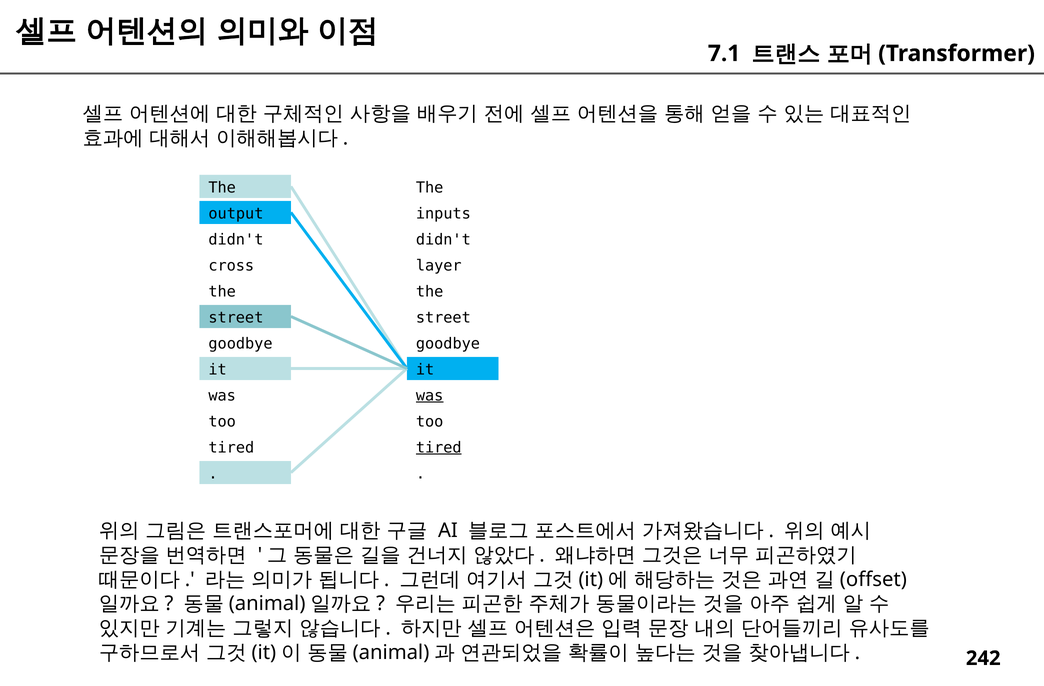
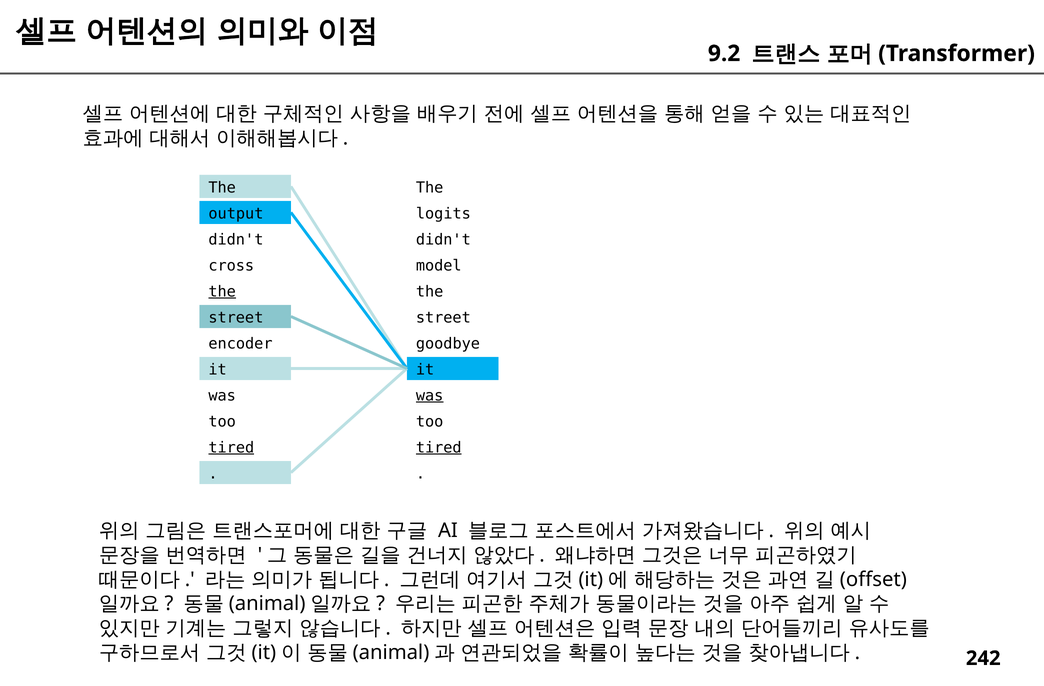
7.1: 7.1 -> 9.2
inputs: inputs -> logits
layer: layer -> model
the at (222, 291) underline: none -> present
goodbye at (241, 343): goodbye -> encoder
tired at (231, 447) underline: none -> present
